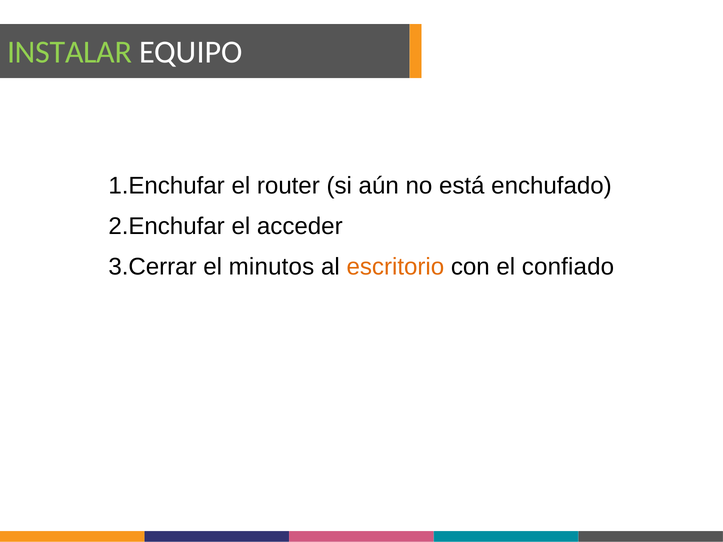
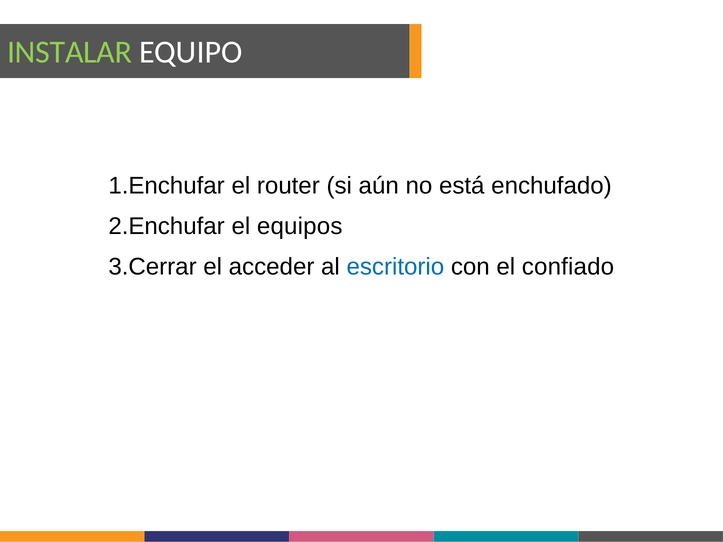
acceder: acceder -> equipos
minutos: minutos -> acceder
escritorio colour: orange -> blue
